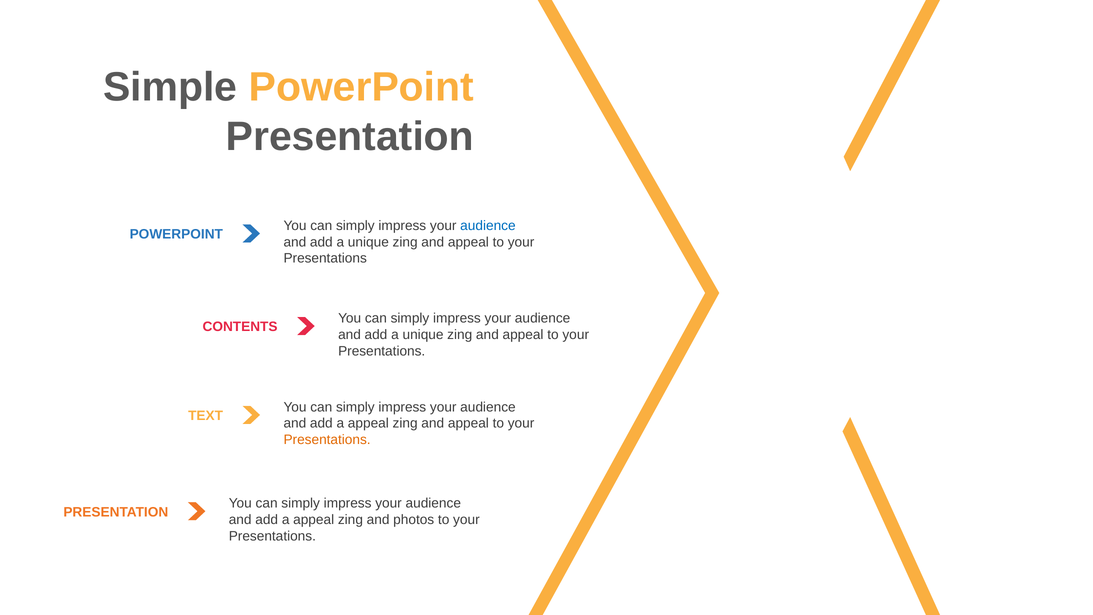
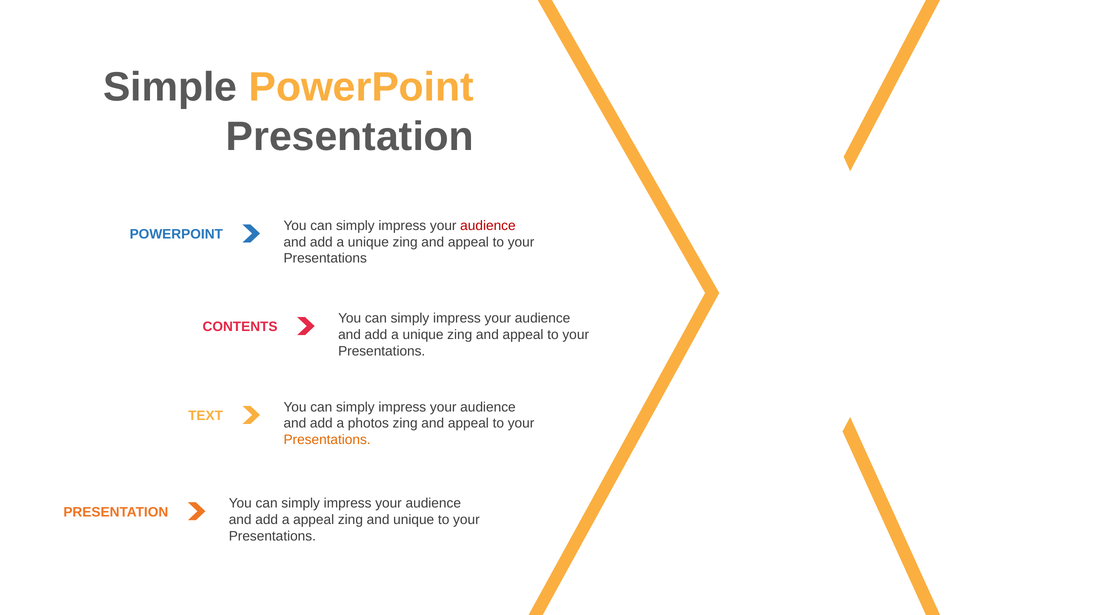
audience at (488, 226) colour: blue -> red
appeal at (368, 423): appeal -> photos
and photos: photos -> unique
